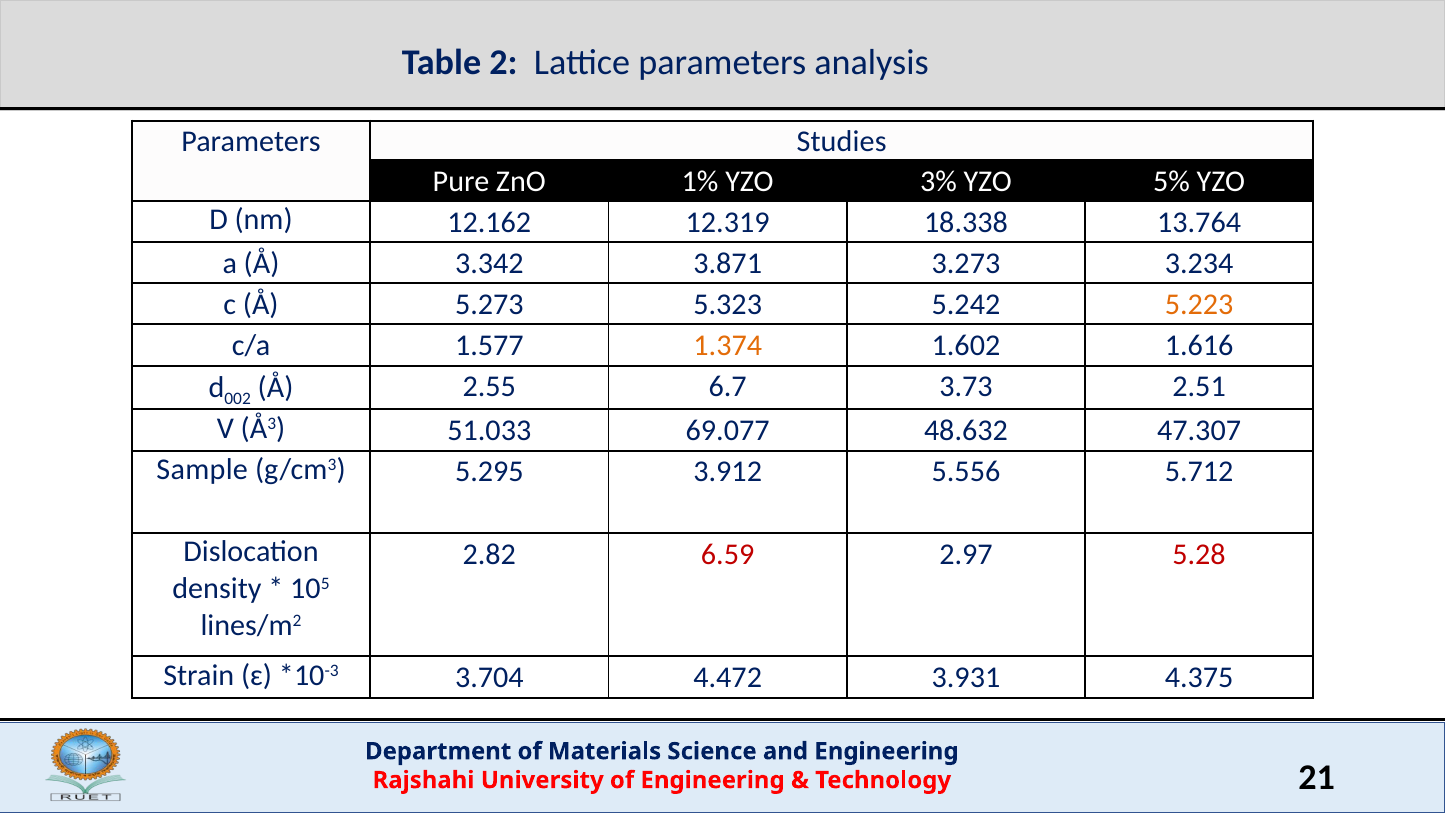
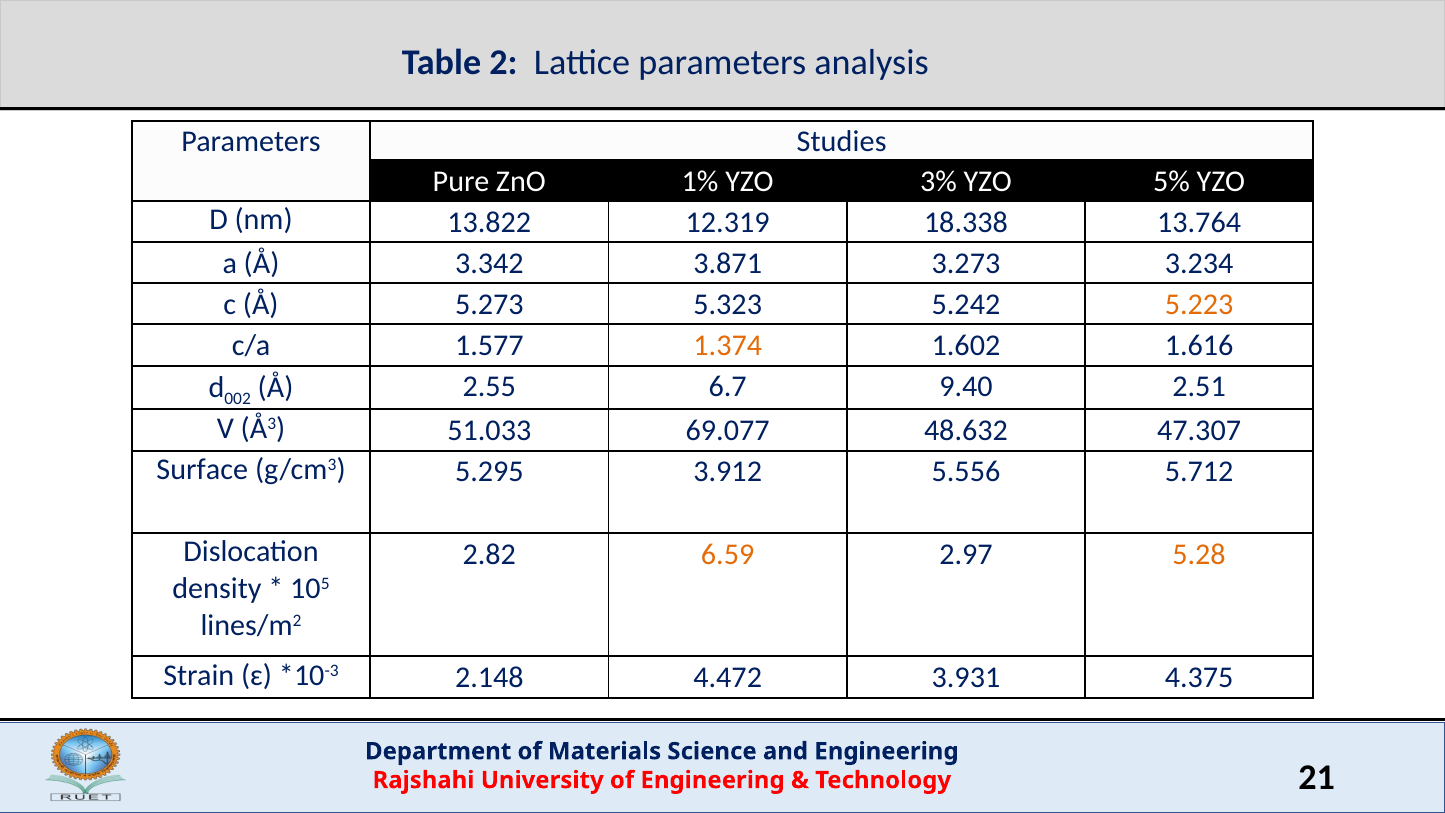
12.162: 12.162 -> 13.822
3.73: 3.73 -> 9.40
Sample: Sample -> Surface
6.59 colour: red -> orange
5.28 colour: red -> orange
3.704: 3.704 -> 2.148
